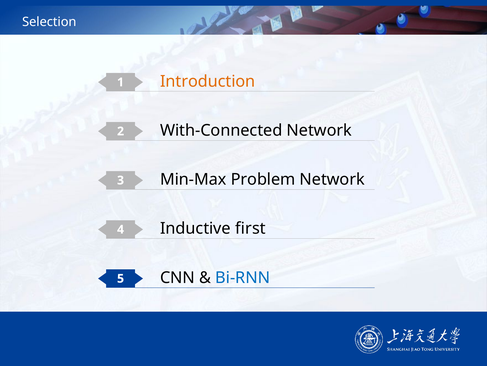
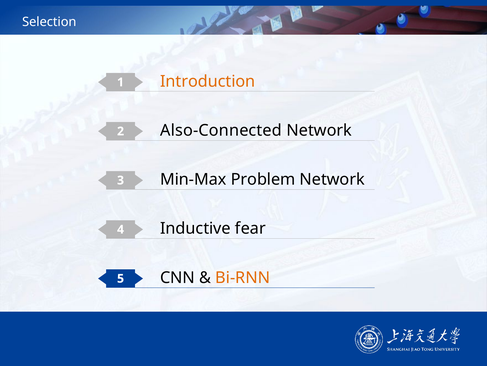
With-Connected: With-Connected -> Also-Connected
first: first -> fear
Bi-RNN colour: blue -> orange
